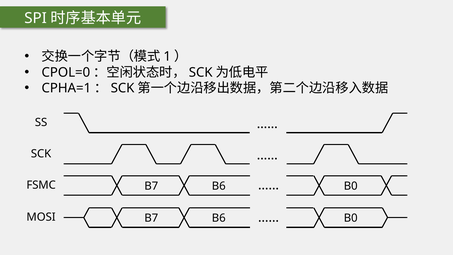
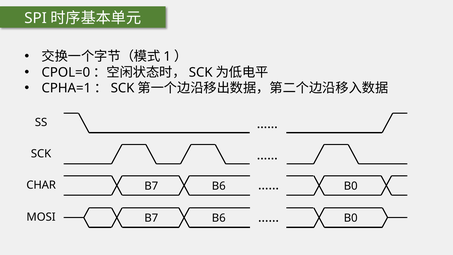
FSMC: FSMC -> CHAR
